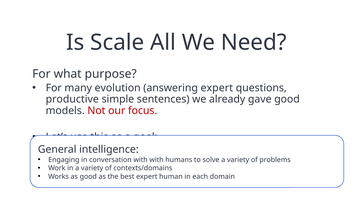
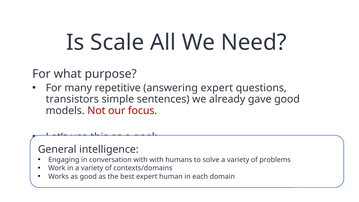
evolution: evolution -> repetitive
productive: productive -> transistors
